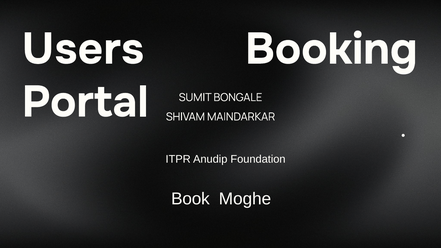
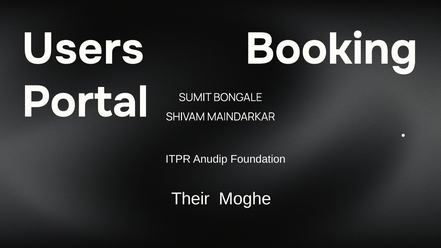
Book: Book -> Their
